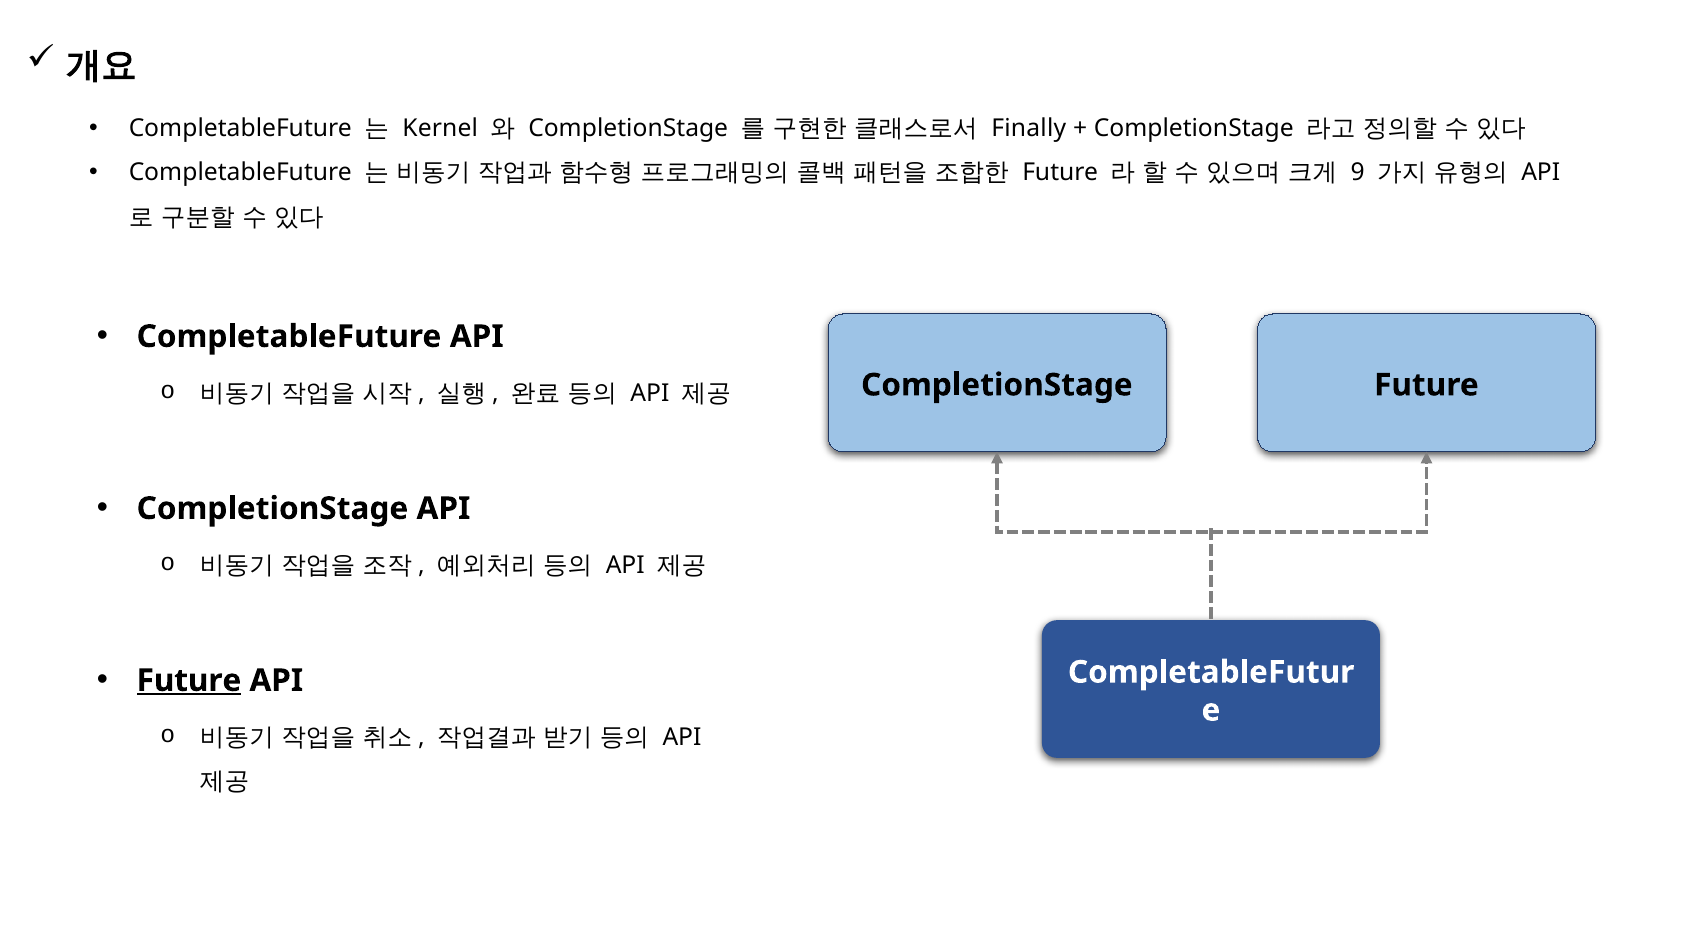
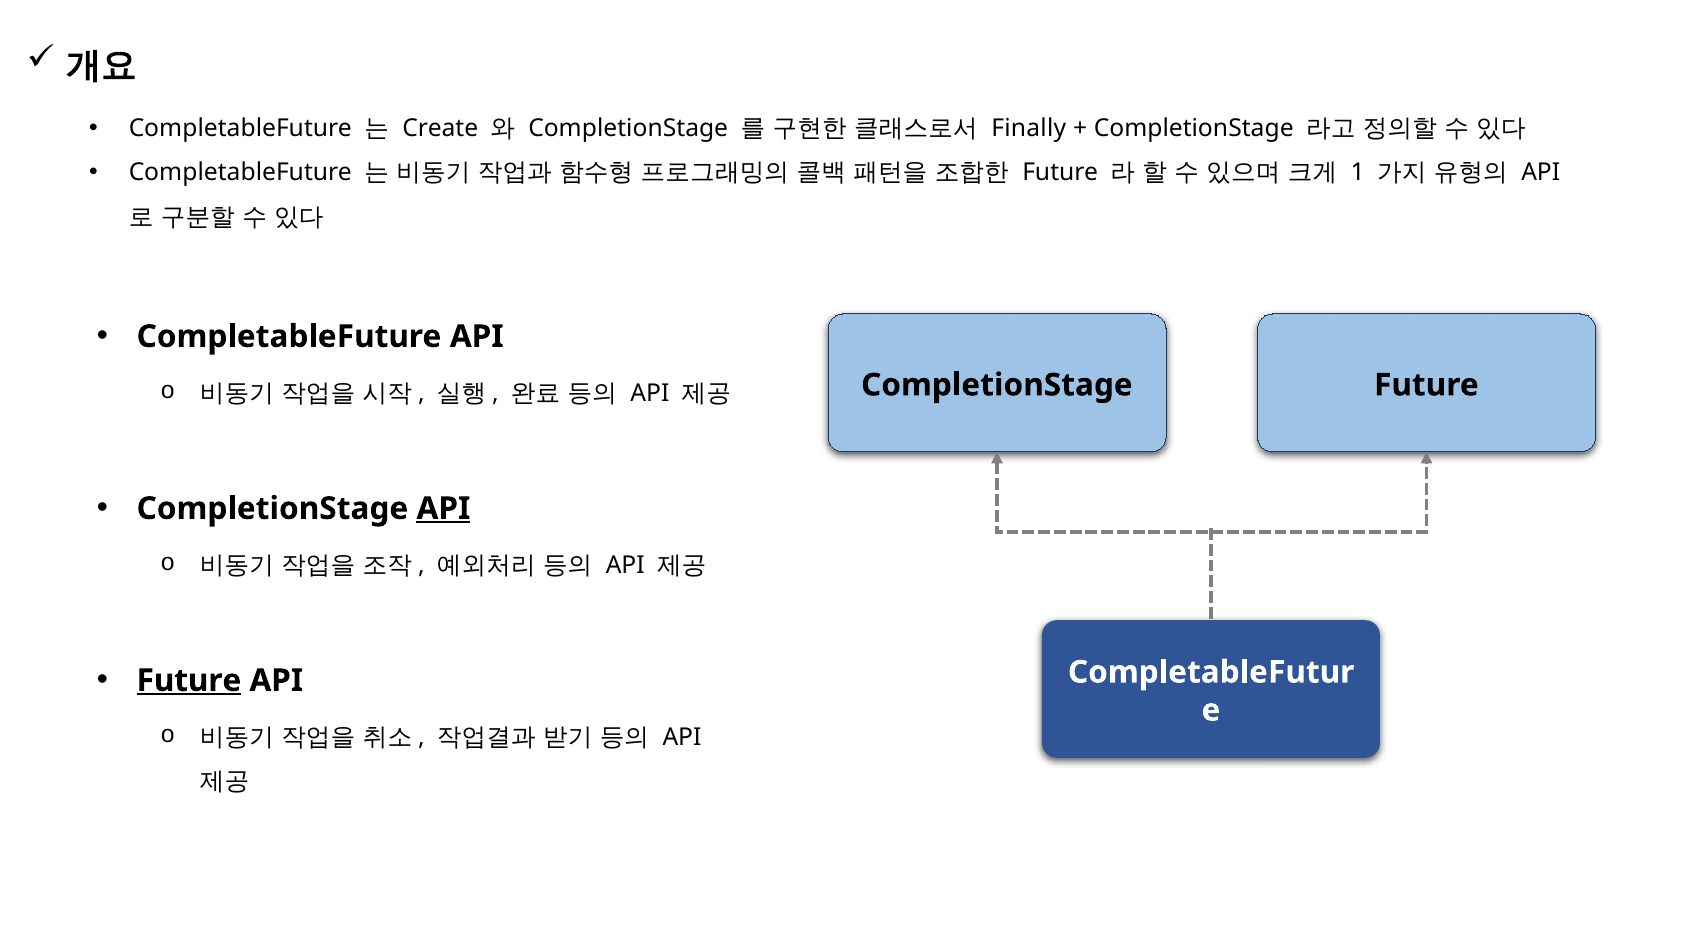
Kernel: Kernel -> Create
9: 9 -> 1
API at (443, 509) underline: none -> present
